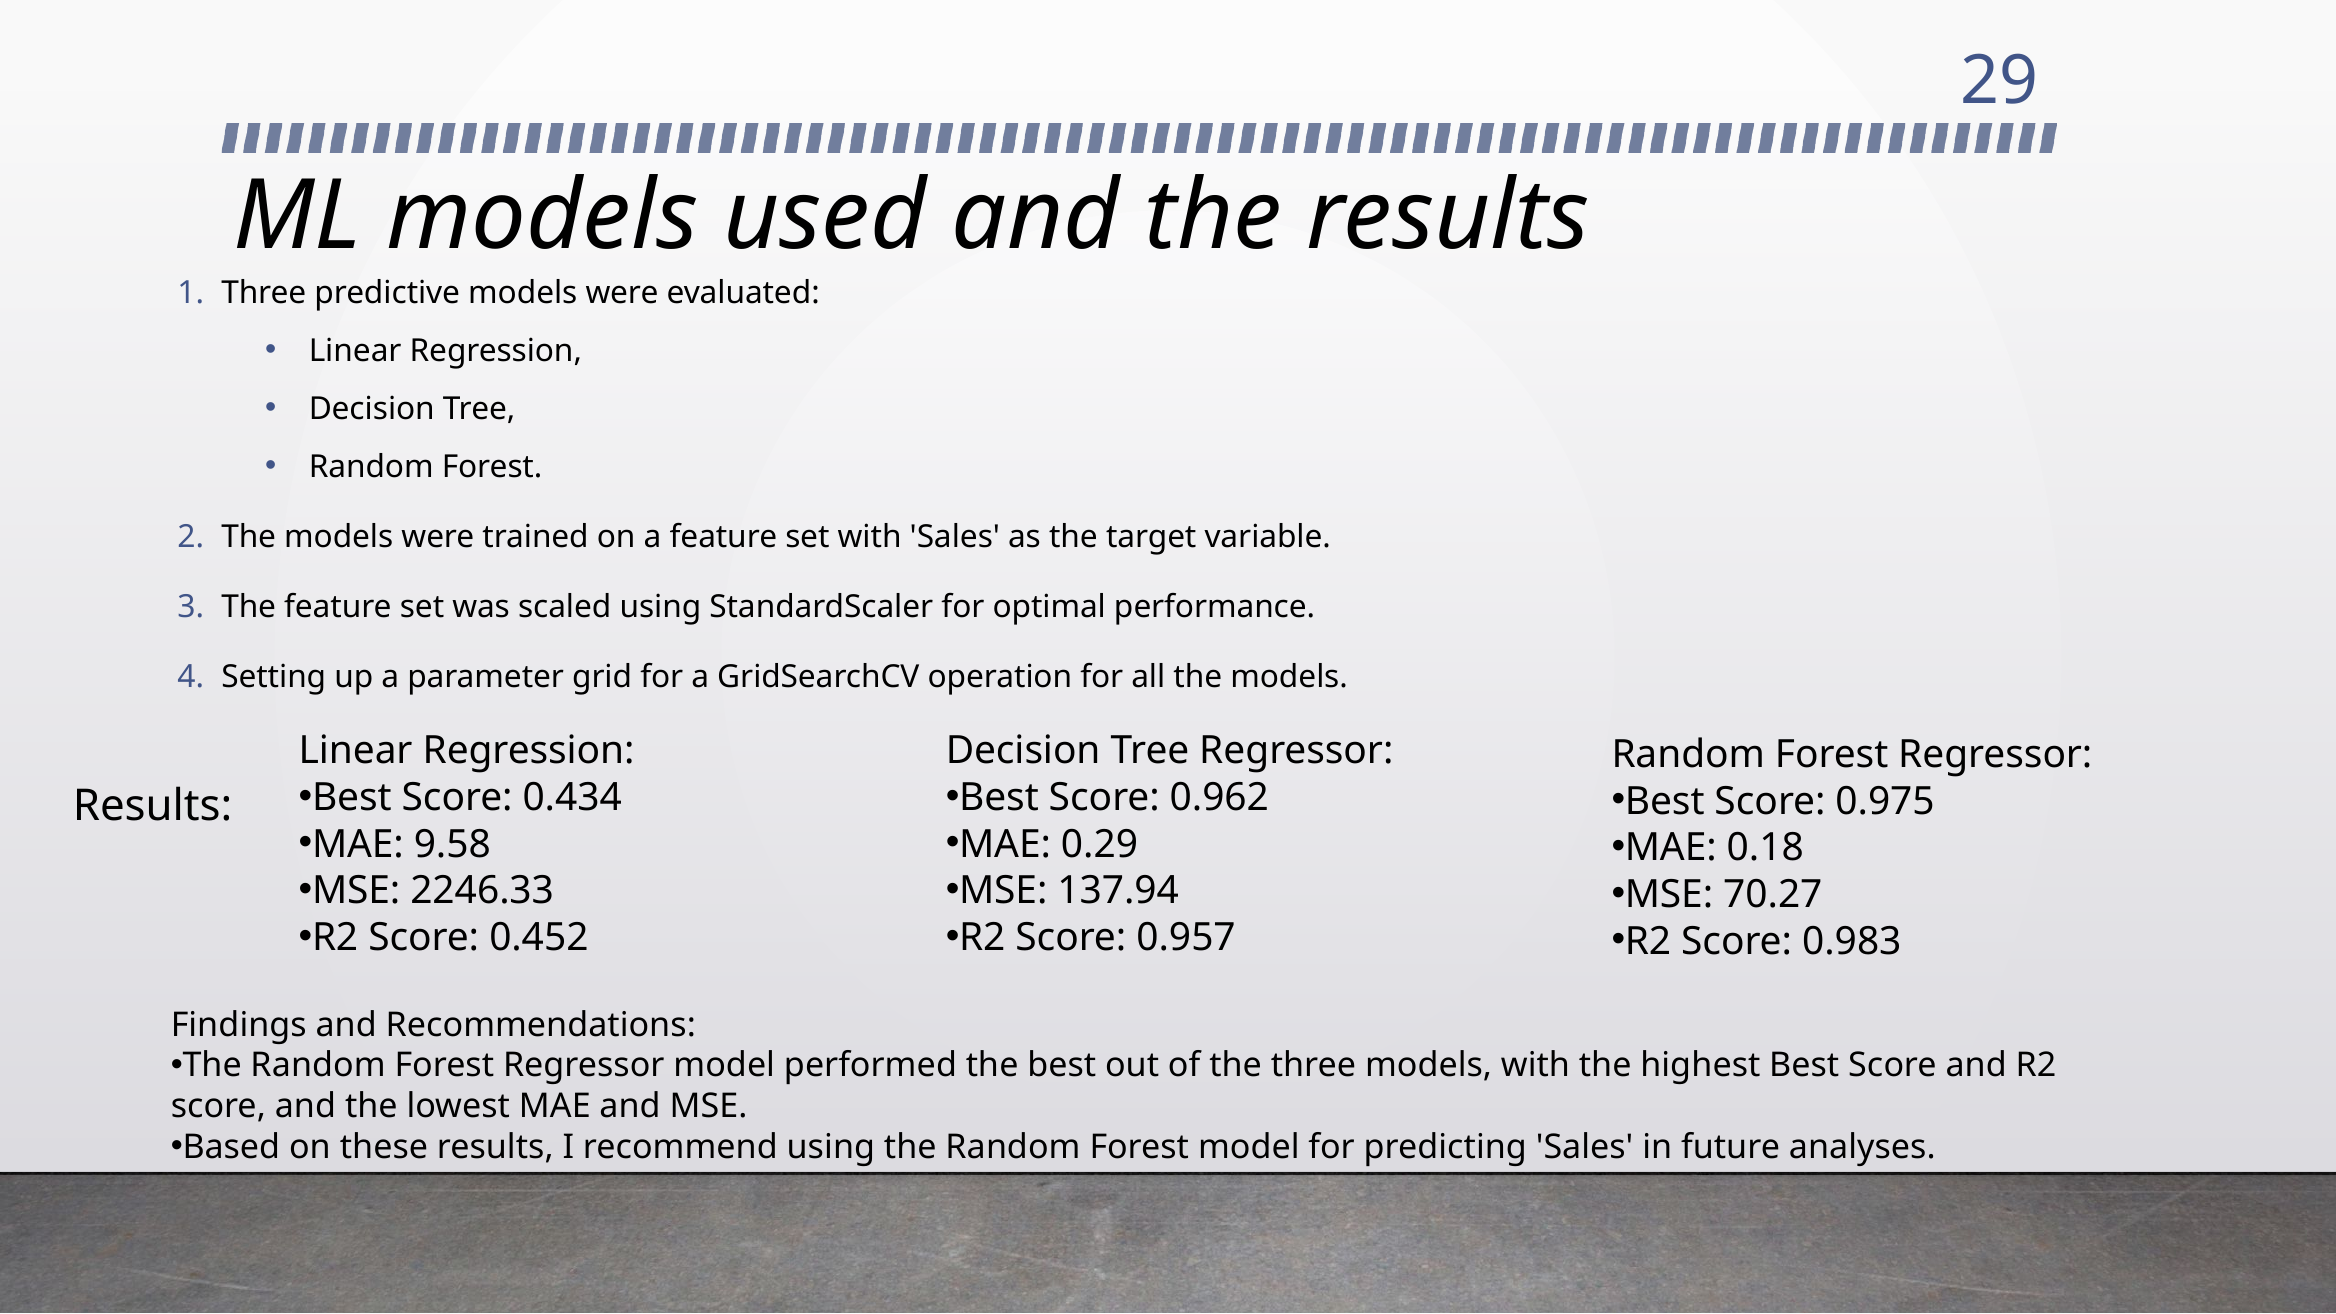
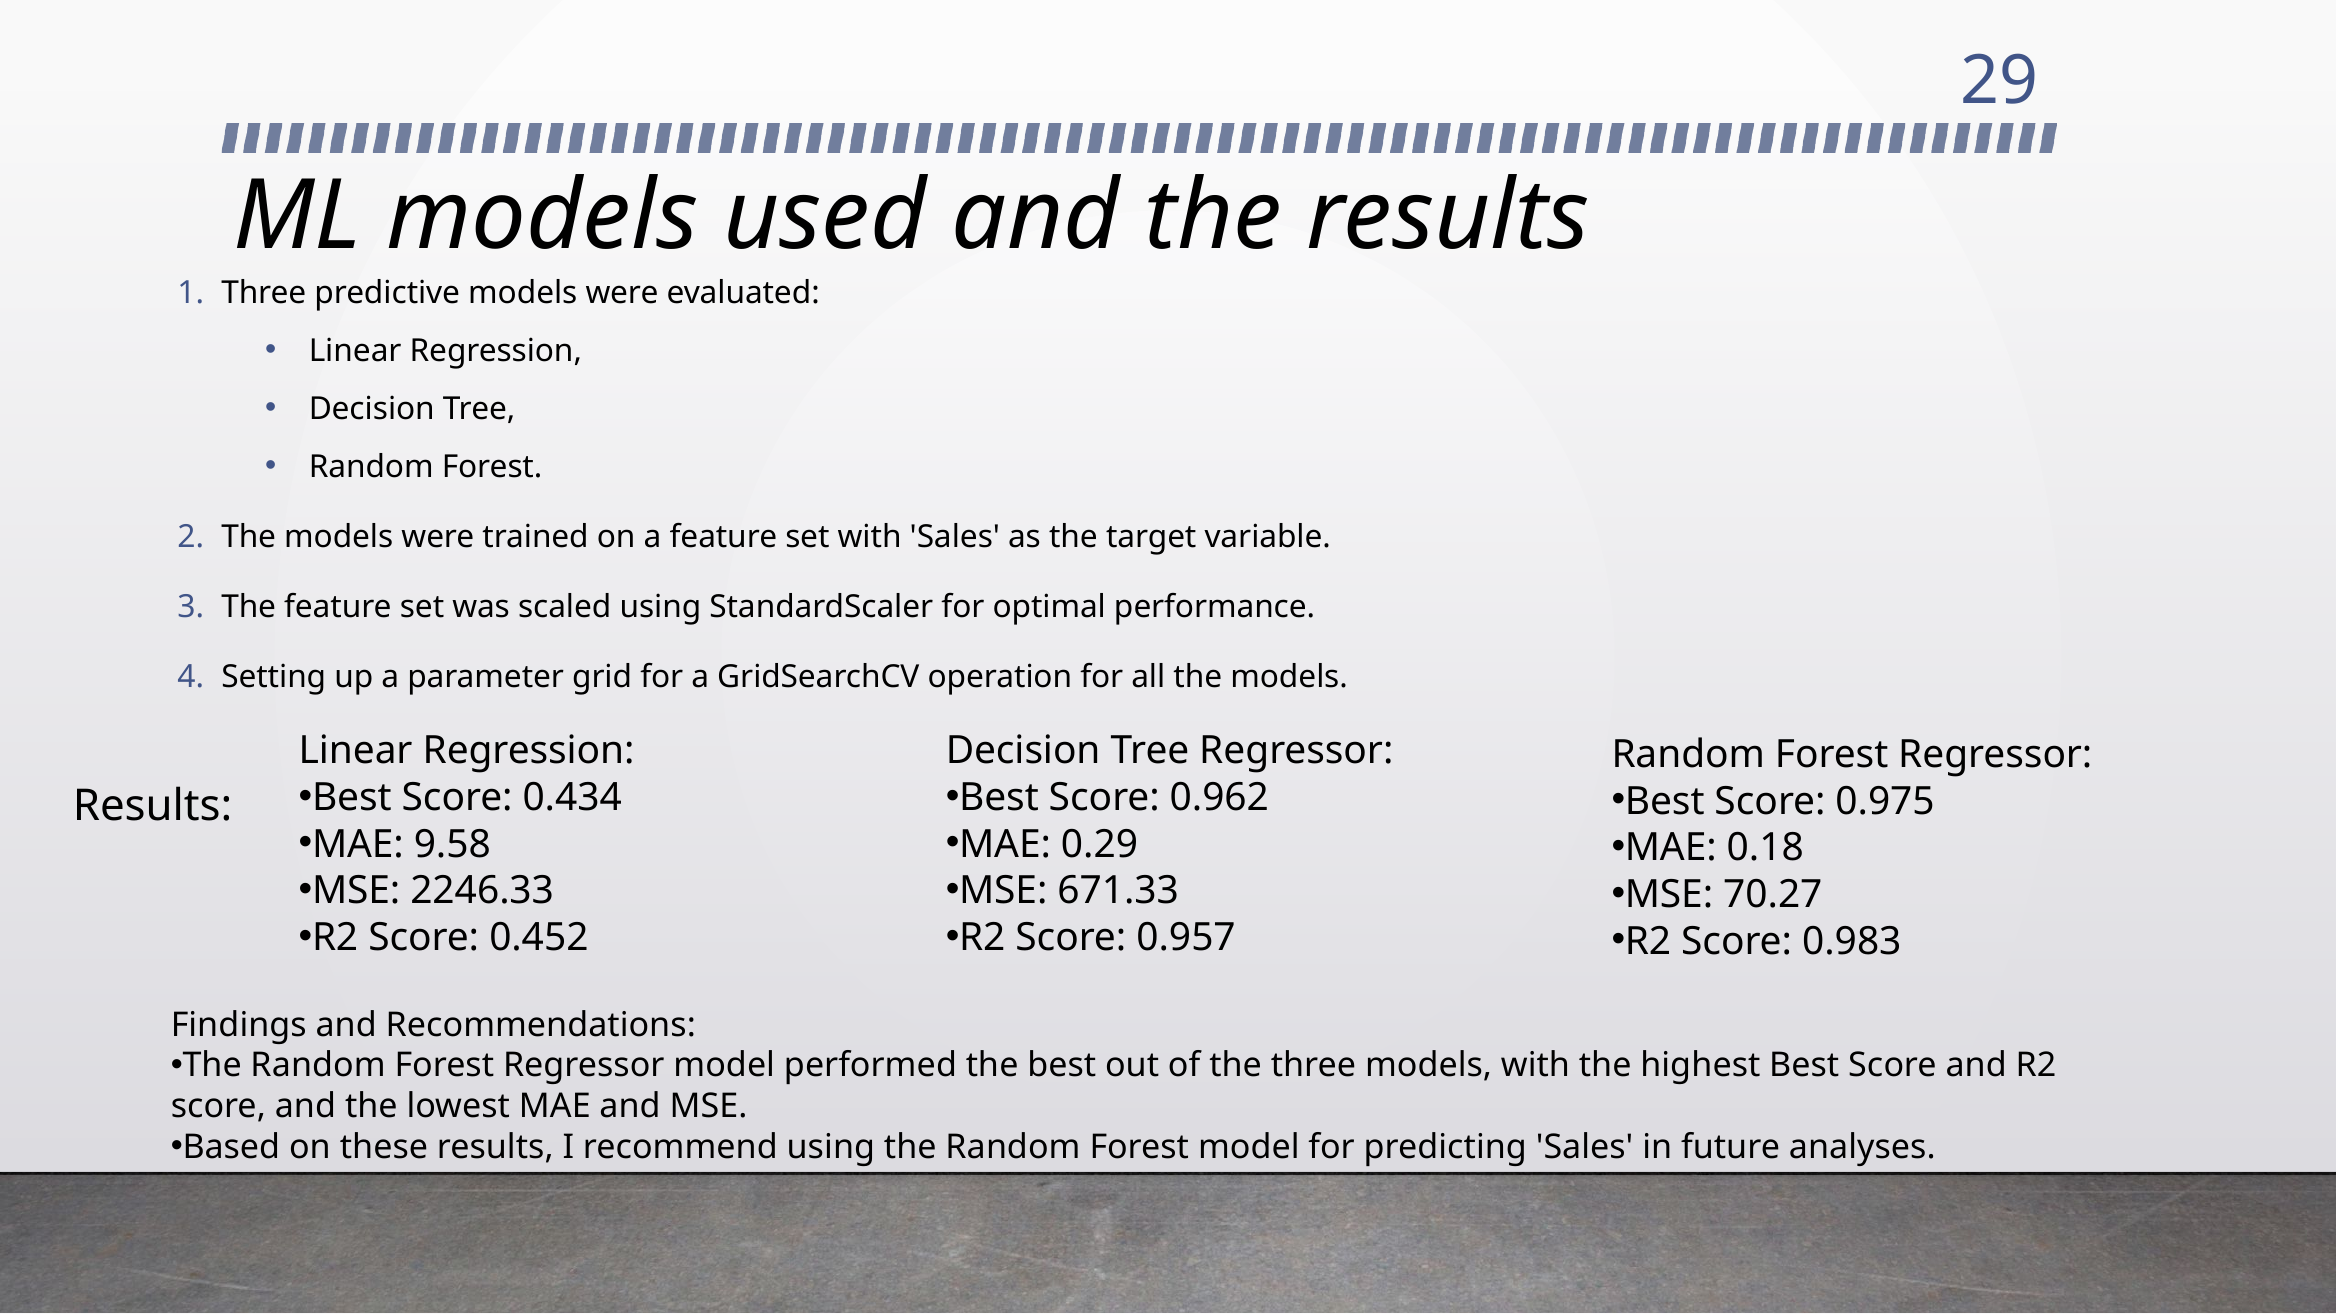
137.94: 137.94 -> 671.33
